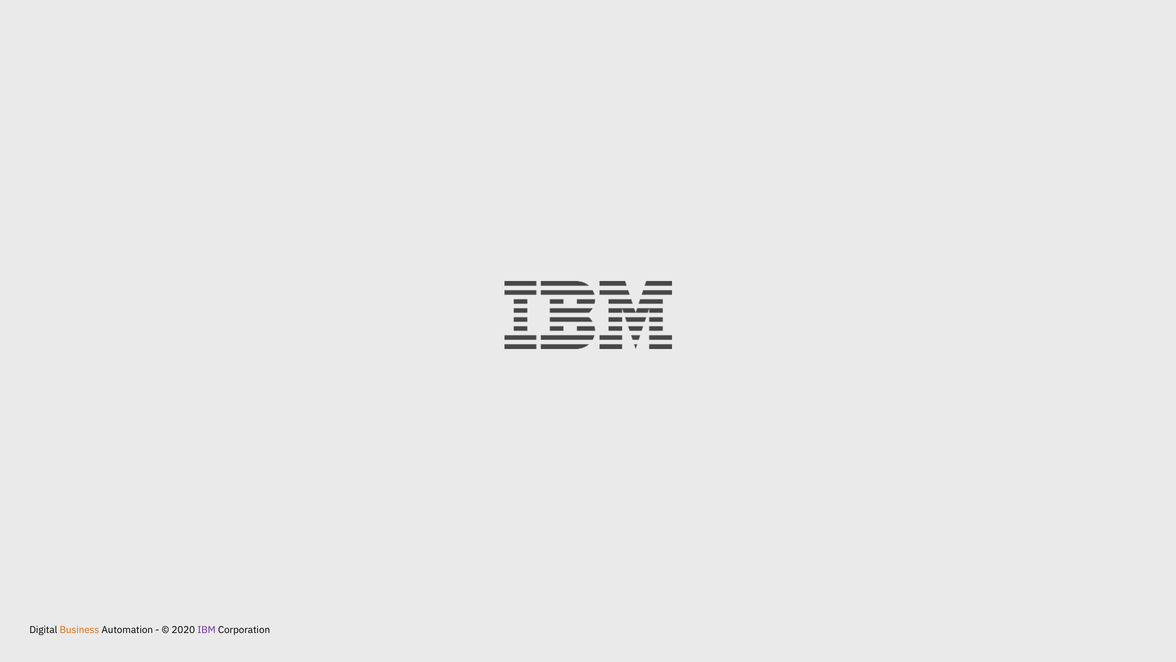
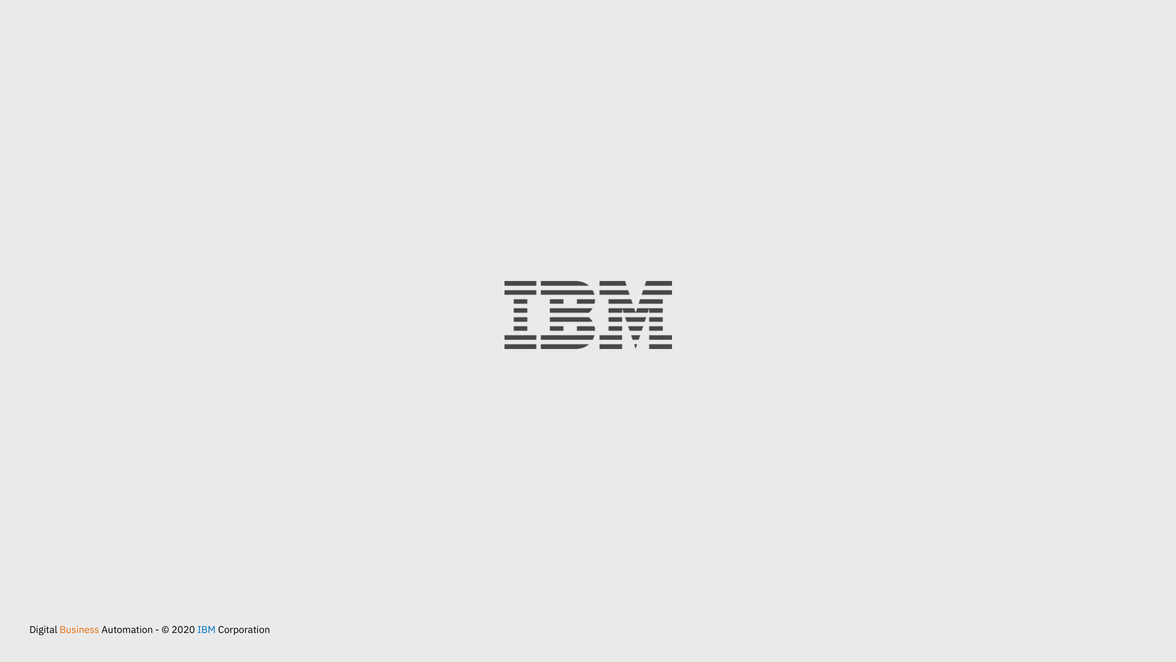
IBM colour: purple -> blue
